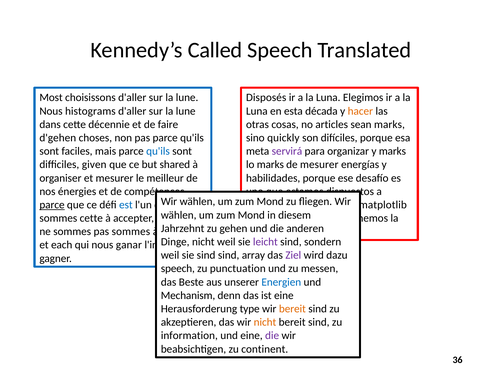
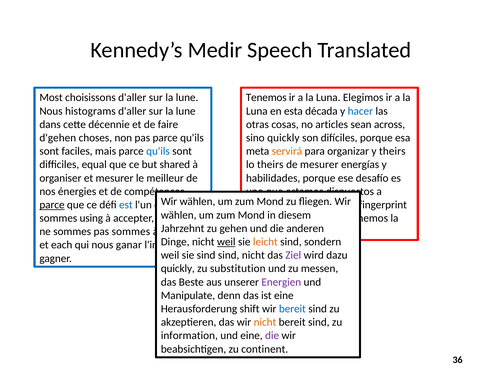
Called: Called -> Medir
Disposés at (266, 97): Disposés -> Tenemos
hacer colour: orange -> blue
sean marks: marks -> across
servirá colour: purple -> orange
y marks: marks -> theirs
given: given -> equal
lo marks: marks -> theirs
matplotlib: matplotlib -> fingerprint
sommes cette: cette -> using
weil at (226, 242) underline: none -> present
leicht colour: purple -> orange
sind array: array -> nicht
speech at (178, 268): speech -> quickly
punctuation: punctuation -> substitution
Energien colour: blue -> purple
Mechanism: Mechanism -> Manipulate
type: type -> shift
bereit at (292, 308) colour: orange -> blue
